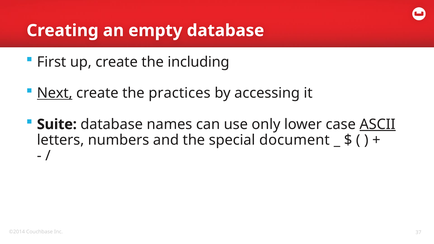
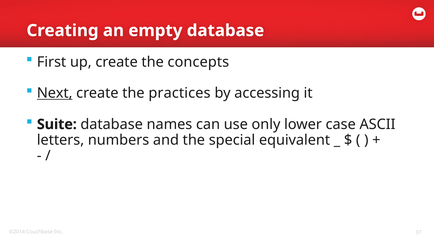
including: including -> concepts
ASCII underline: present -> none
document: document -> equivalent
